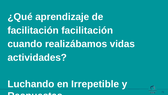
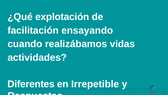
aprendizaje: aprendizaje -> explotación
facilitación facilitación: facilitación -> ensayando
Luchando: Luchando -> Diferentes
